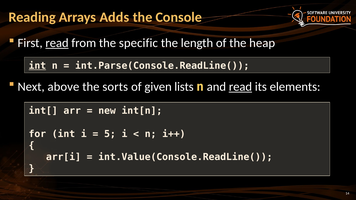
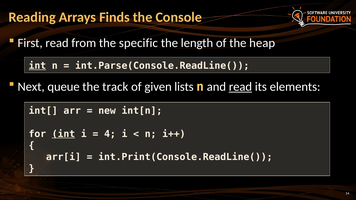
Adds: Adds -> Finds
read at (57, 43) underline: present -> none
above: above -> queue
sorts: sorts -> track
int at (63, 134) underline: none -> present
5: 5 -> 4
int.Value(Console.ReadLine(: int.Value(Console.ReadLine( -> int.Print(Console.ReadLine(
